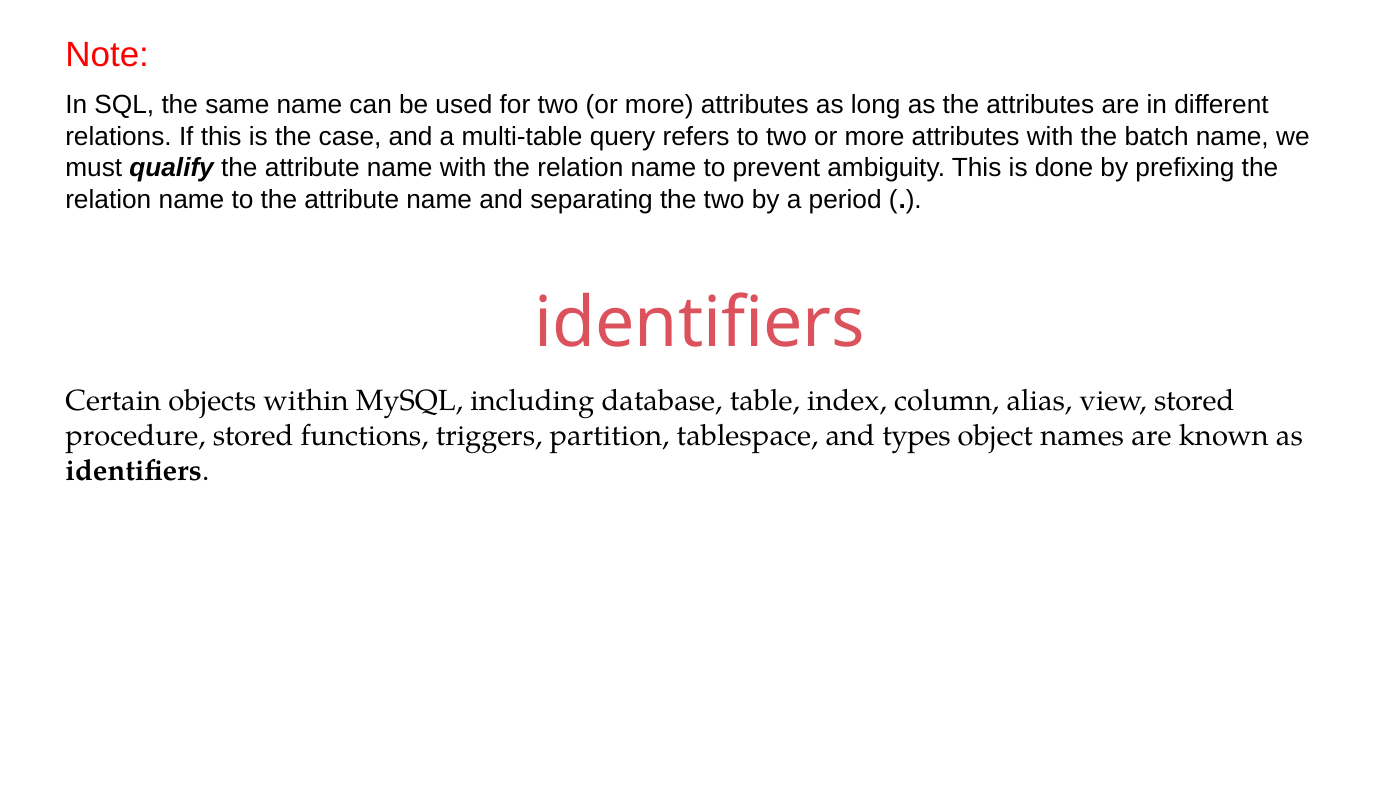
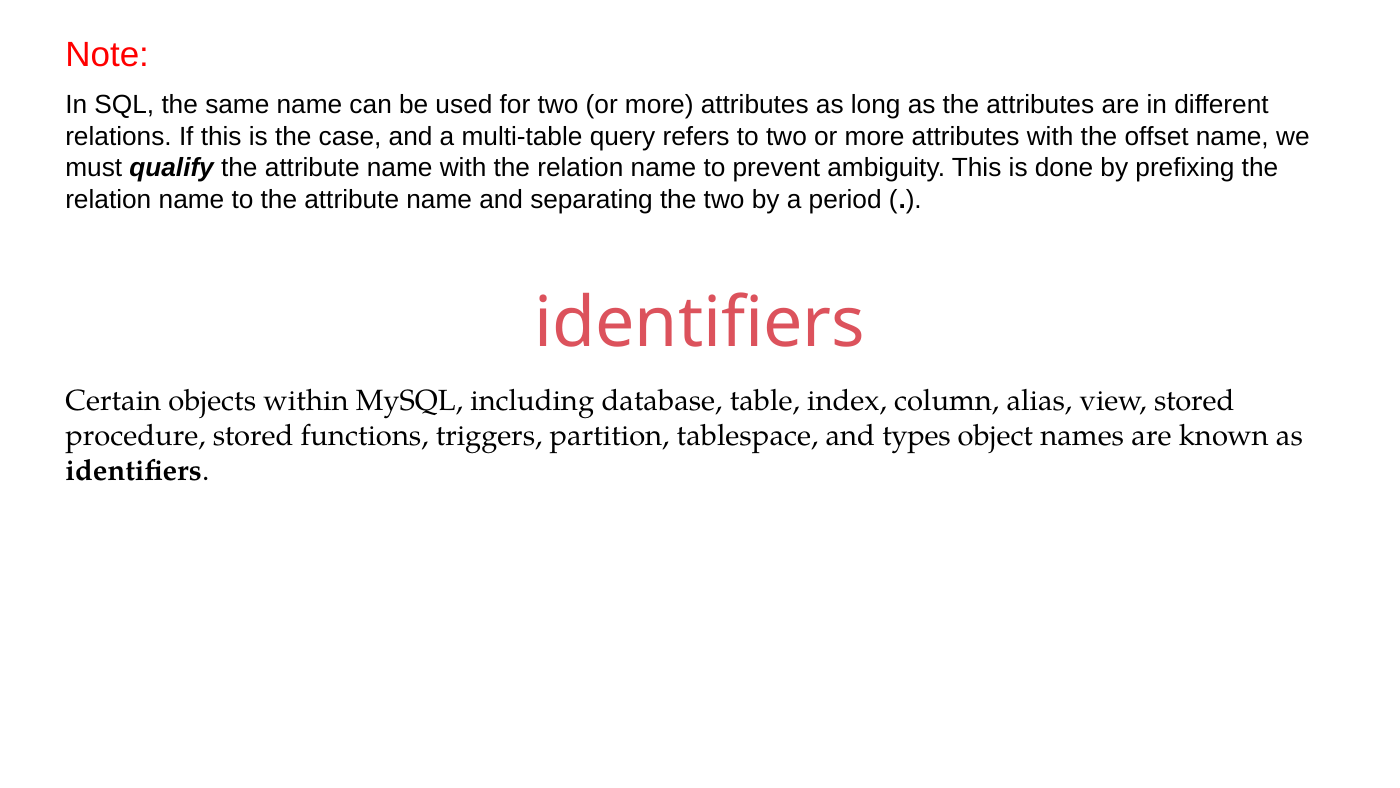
batch: batch -> offset
